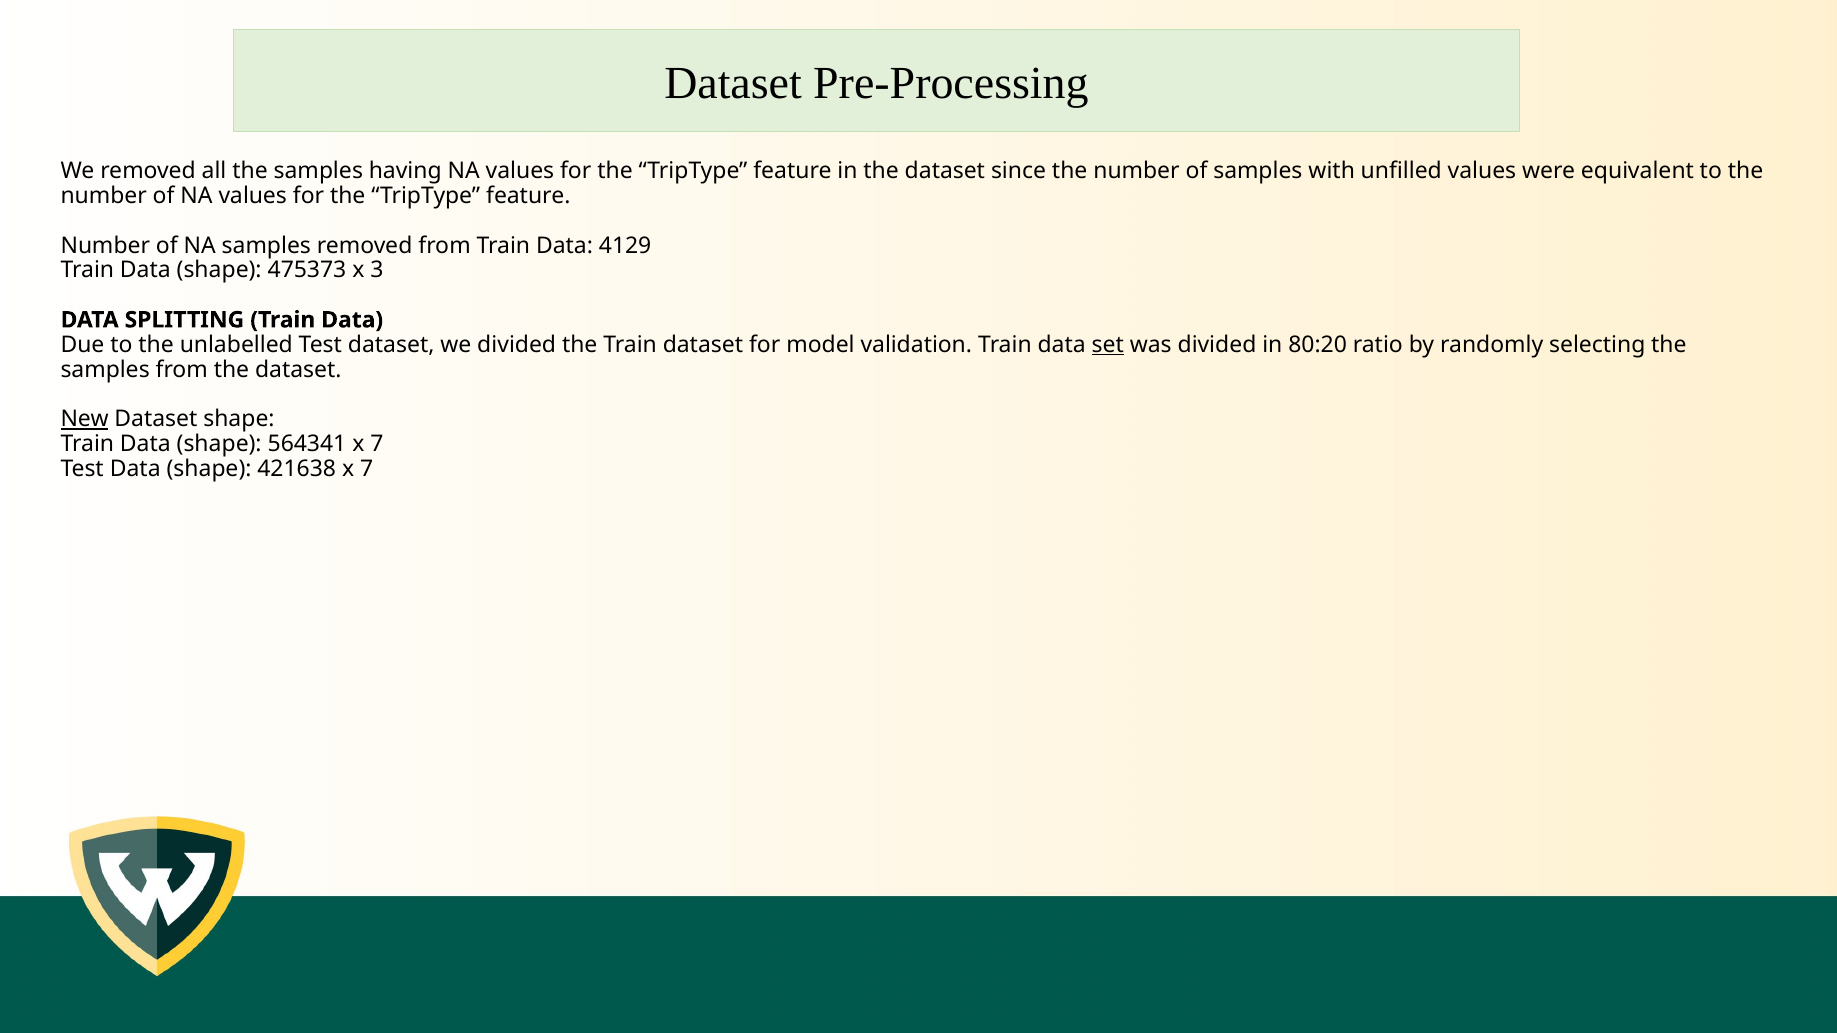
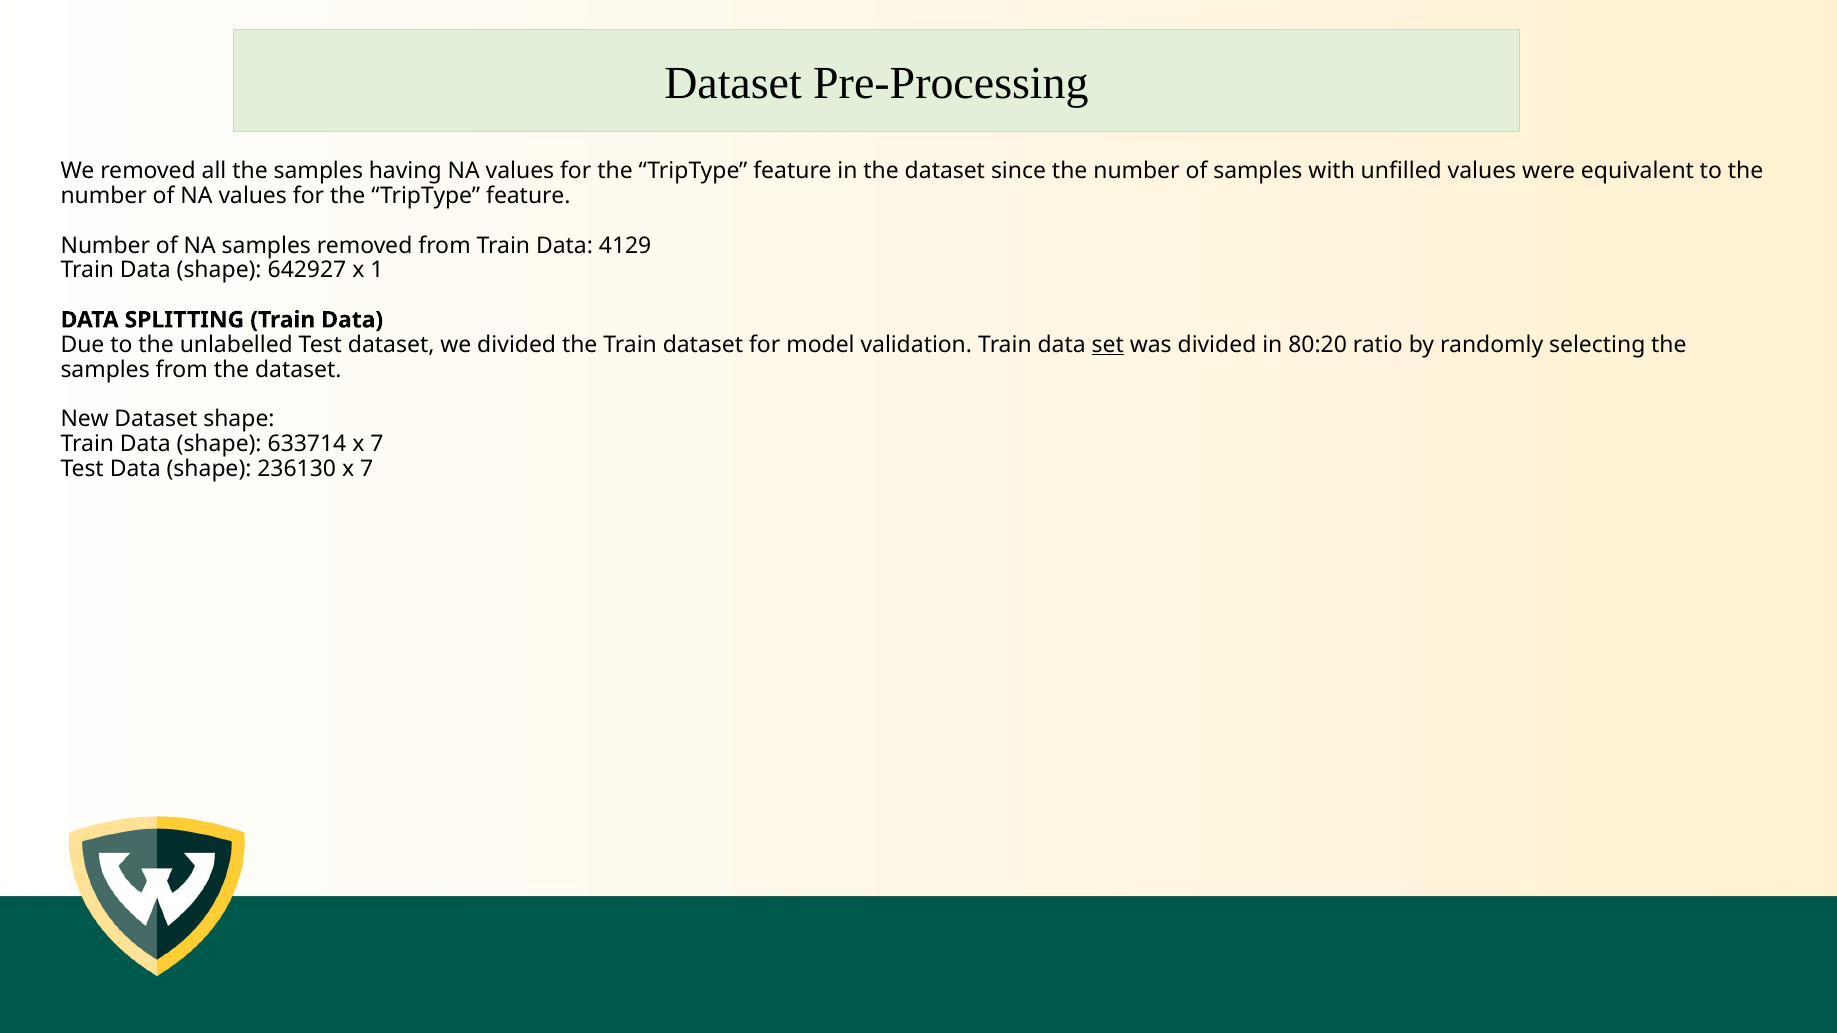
475373: 475373 -> 642927
3: 3 -> 1
New underline: present -> none
564341: 564341 -> 633714
421638: 421638 -> 236130
